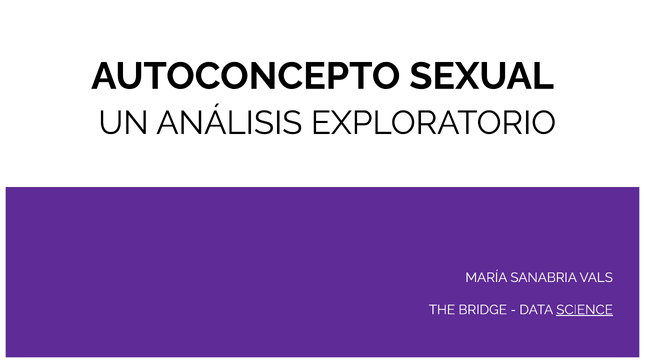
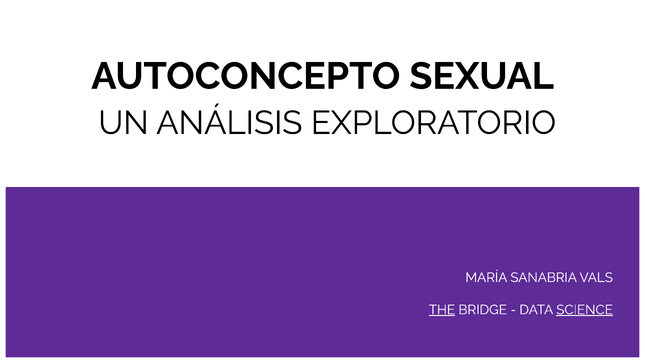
THE underline: none -> present
